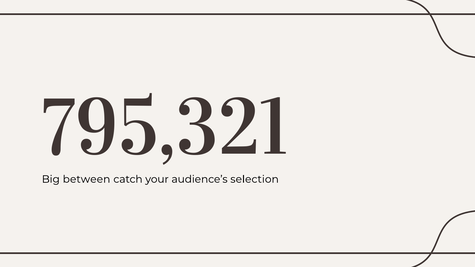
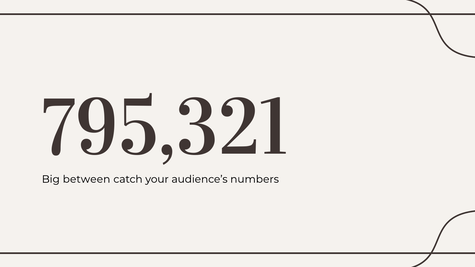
selection: selection -> numbers
